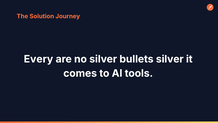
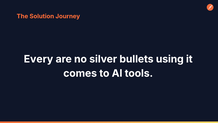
bullets silver: silver -> using
